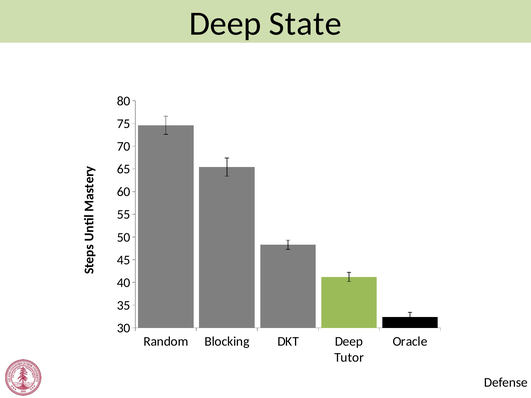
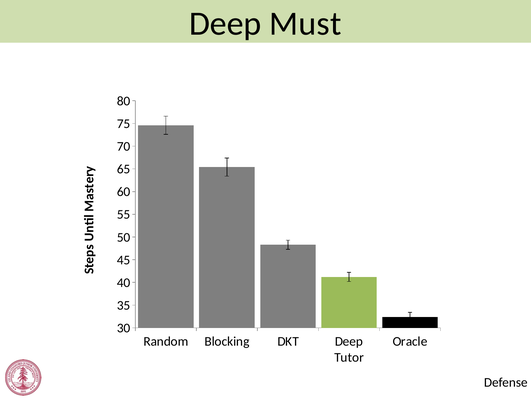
State: State -> Must
